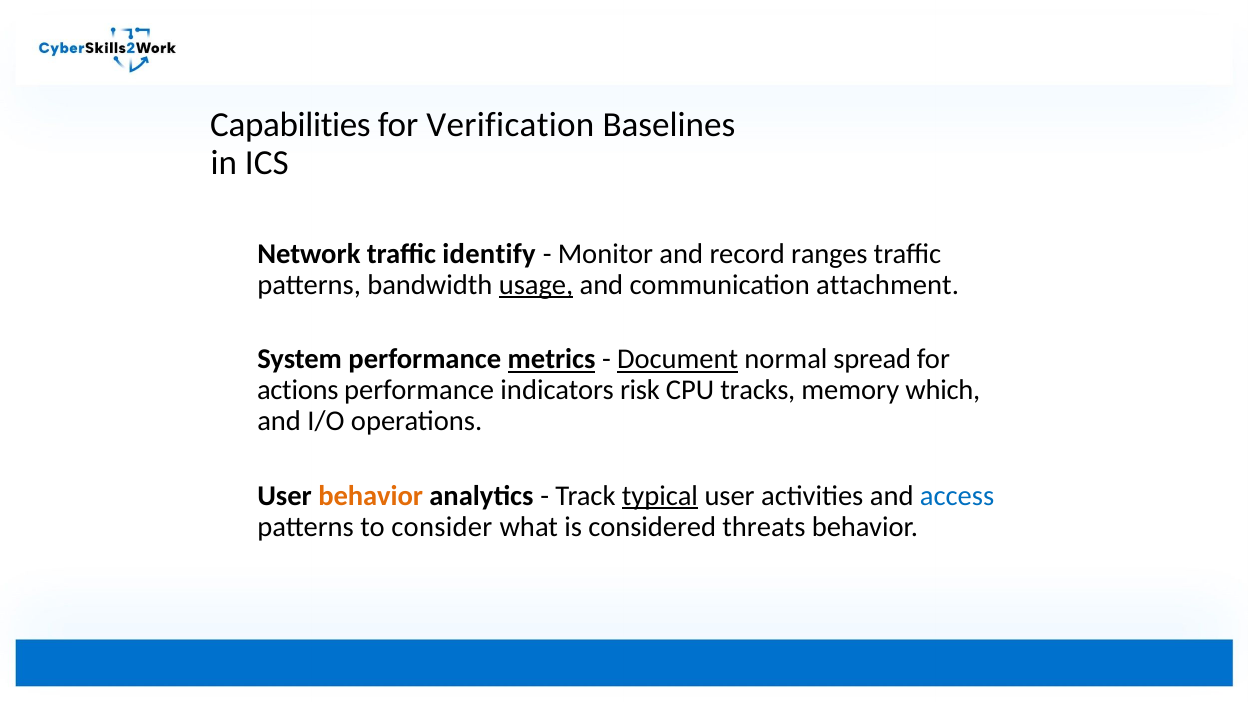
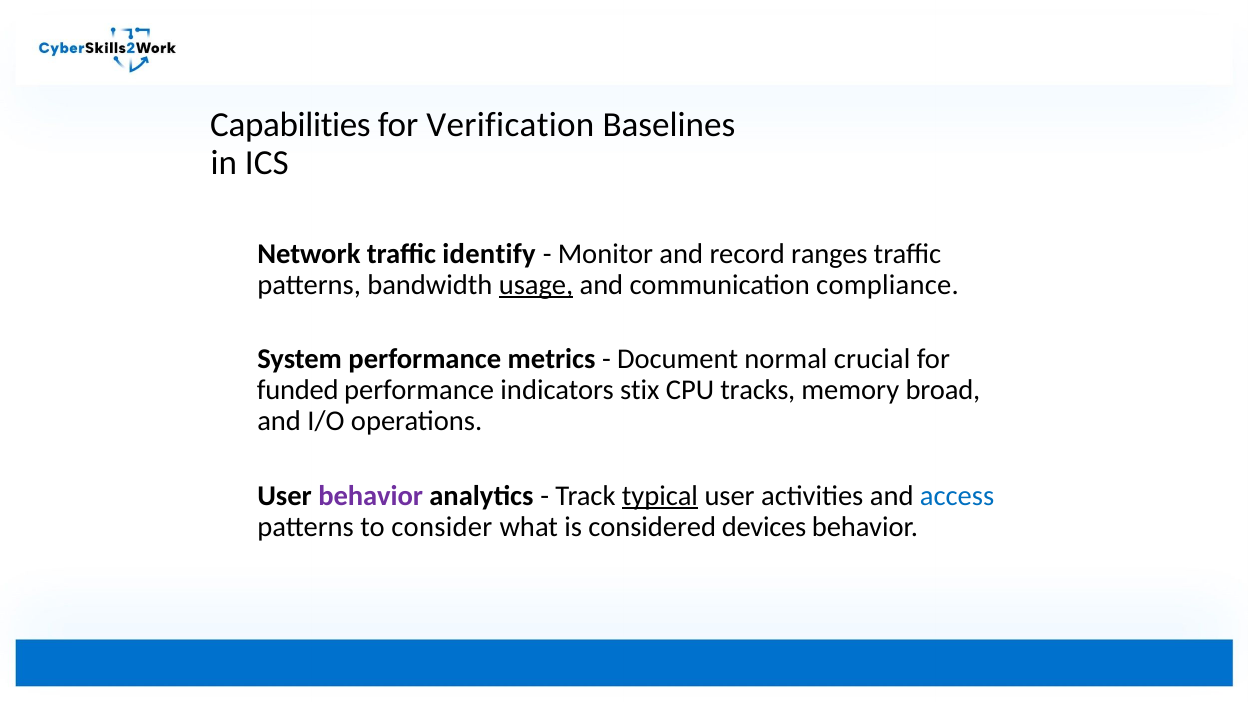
attachment: attachment -> compliance
metrics underline: present -> none
Document underline: present -> none
spread: spread -> crucial
actions: actions -> funded
risk: risk -> stix
which: which -> broad
behavior at (371, 496) colour: orange -> purple
threats: threats -> devices
